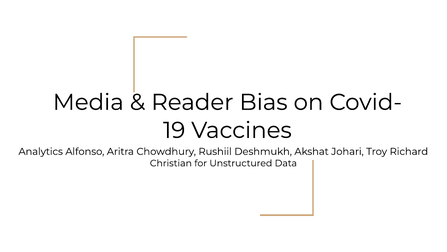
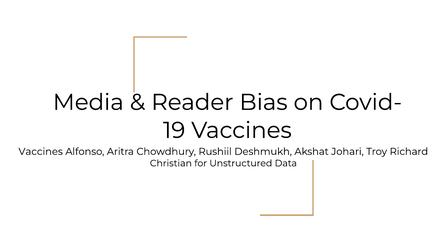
Analytics at (41, 151): Analytics -> Vaccines
